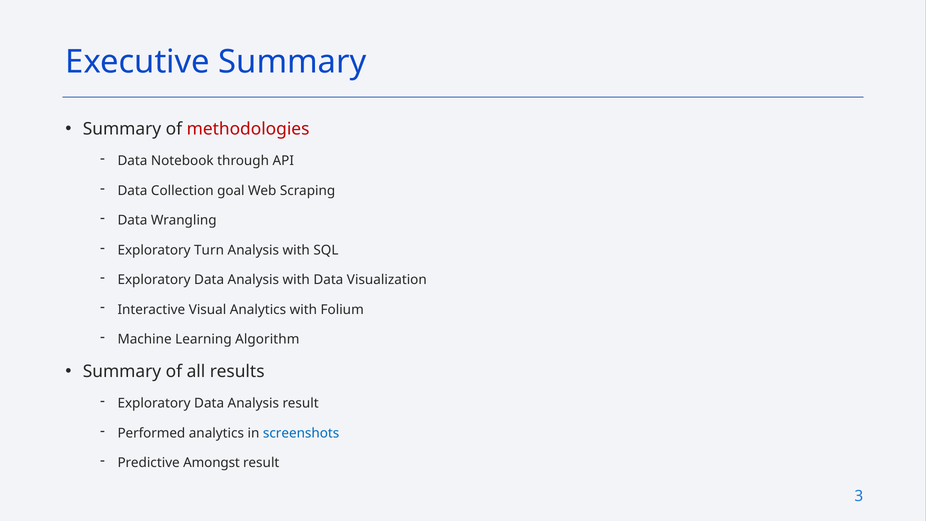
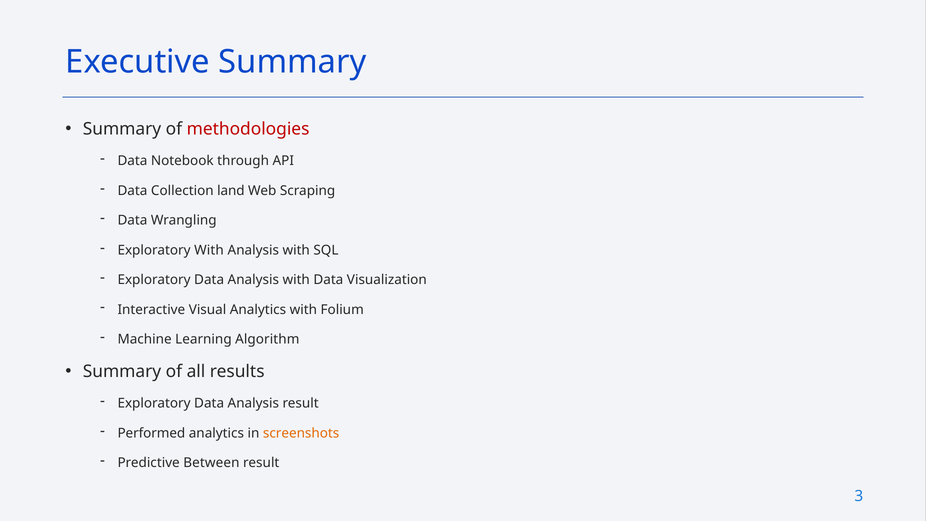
goal: goal -> land
Exploratory Turn: Turn -> With
screenshots colour: blue -> orange
Amongst: Amongst -> Between
